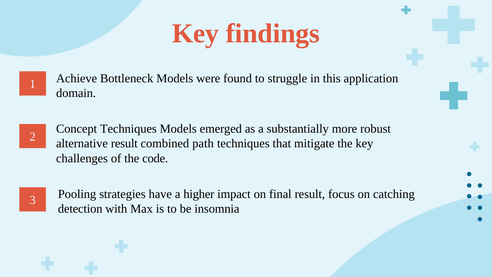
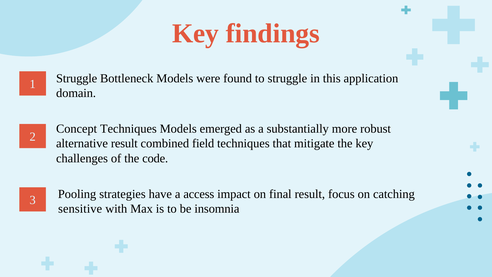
Achieve at (77, 78): Achieve -> Struggle
path: path -> field
higher: higher -> access
detection: detection -> sensitive
